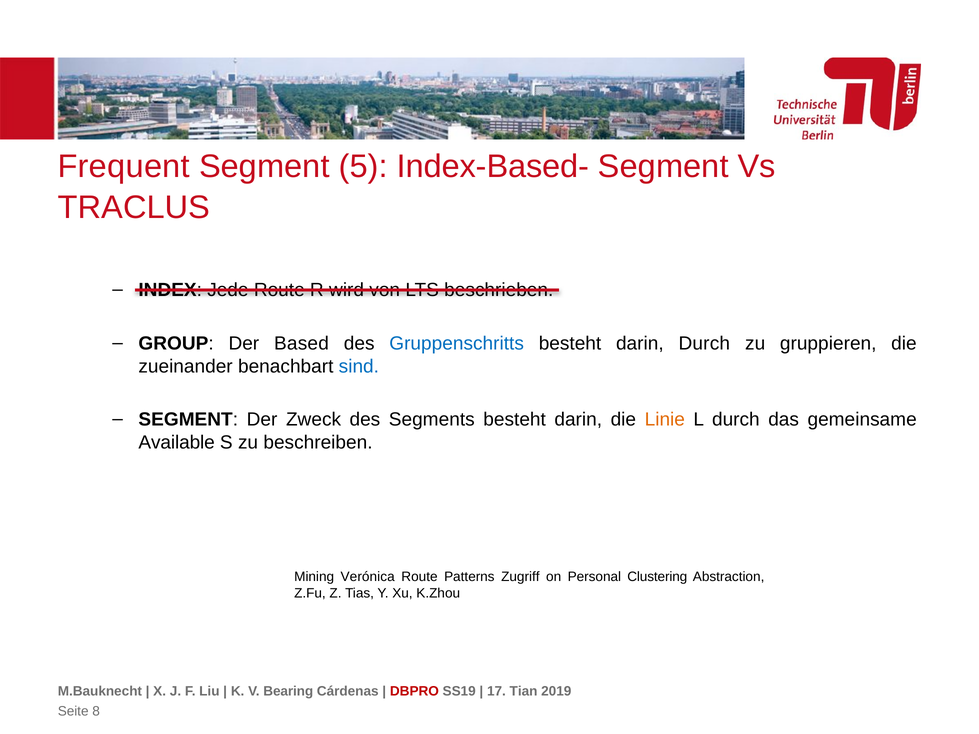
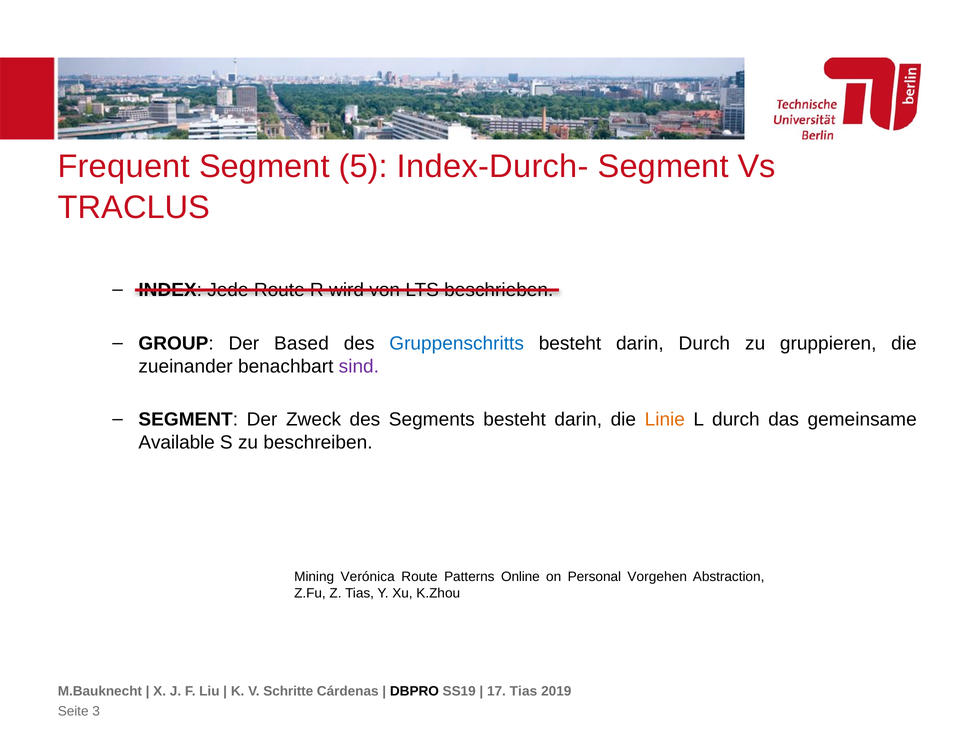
Index-Based-: Index-Based- -> Index-Durch-
sind colour: blue -> purple
Zugriff: Zugriff -> Online
Clustering: Clustering -> Vorgehen
Bearing: Bearing -> Schritte
DBPRO colour: red -> black
17 Tian: Tian -> Tias
8: 8 -> 3
